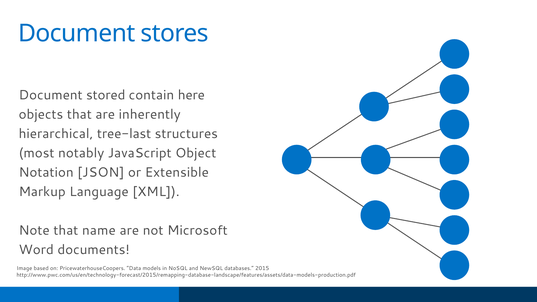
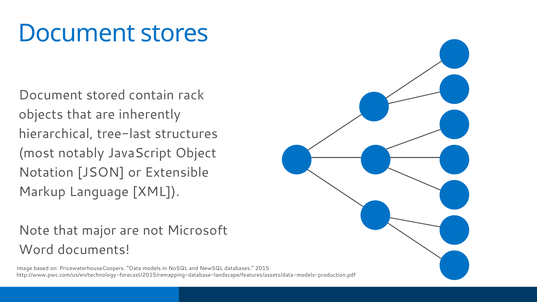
here: here -> rack
name: name -> major
